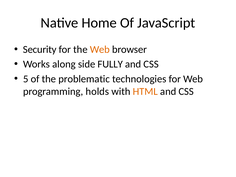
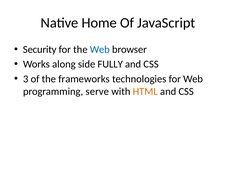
Web at (100, 50) colour: orange -> blue
5: 5 -> 3
problematic: problematic -> frameworks
holds: holds -> serve
